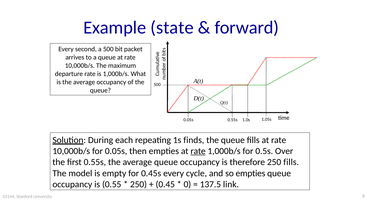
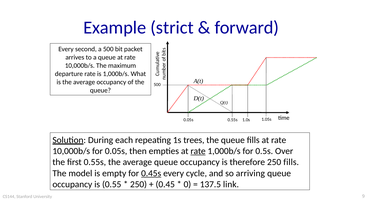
state: state -> strict
finds: finds -> trees
0.45s underline: none -> present
so empties: empties -> arriving
